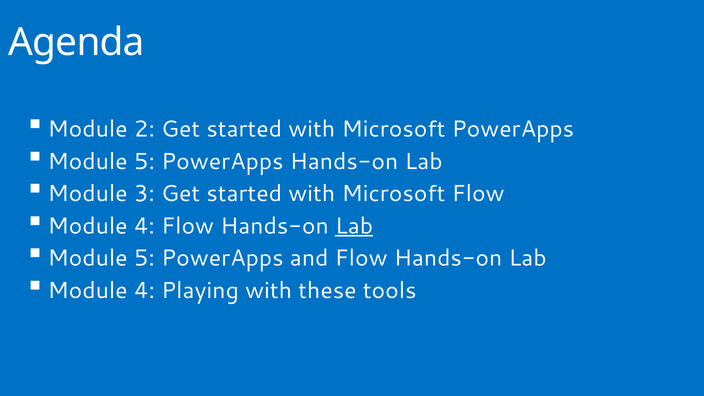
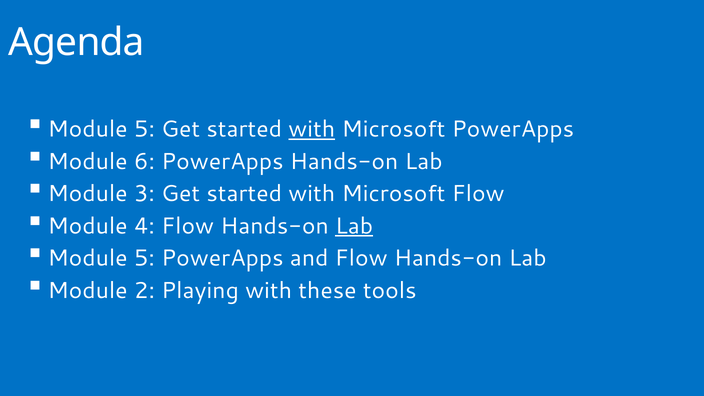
2 at (144, 129): 2 -> 5
with at (312, 129) underline: none -> present
5 at (144, 162): 5 -> 6
4 at (144, 290): 4 -> 2
